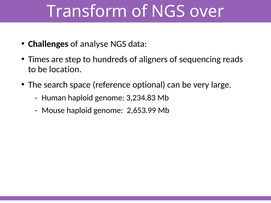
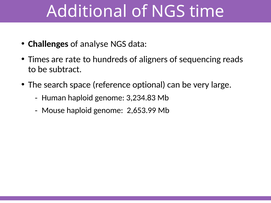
Transform: Transform -> Additional
over: over -> time
step: step -> rate
location: location -> subtract
